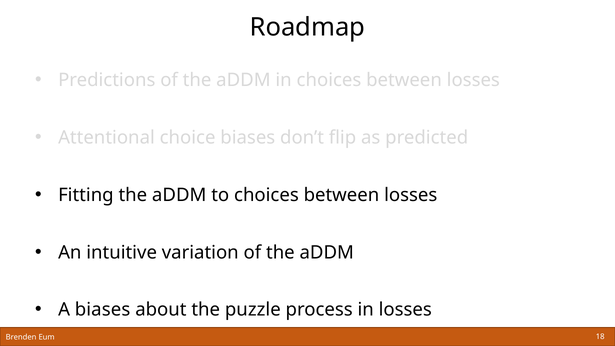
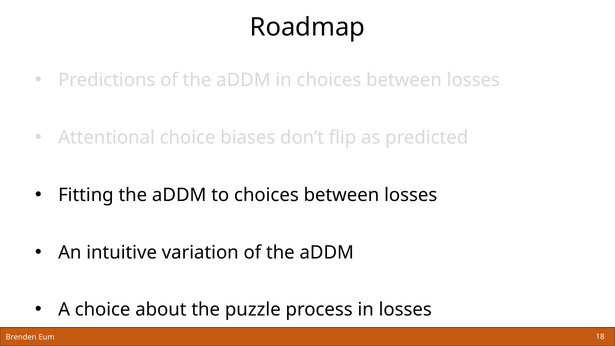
A biases: biases -> choice
